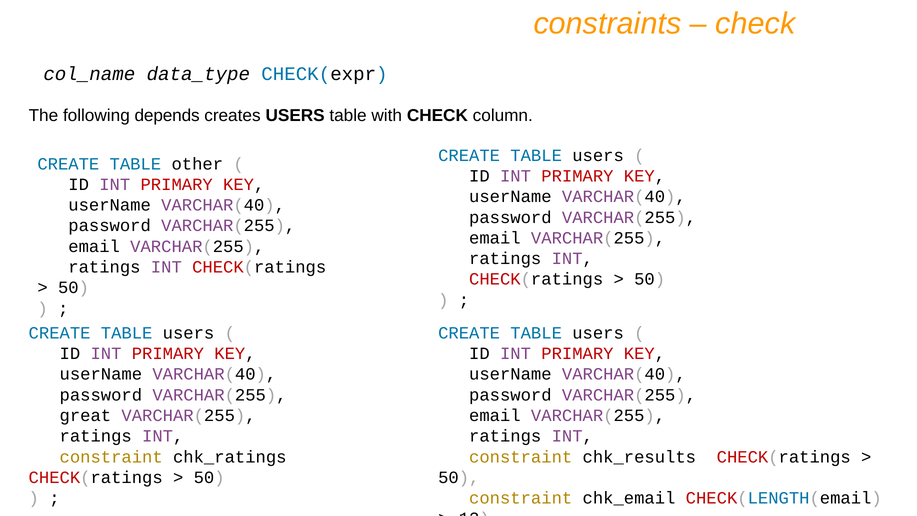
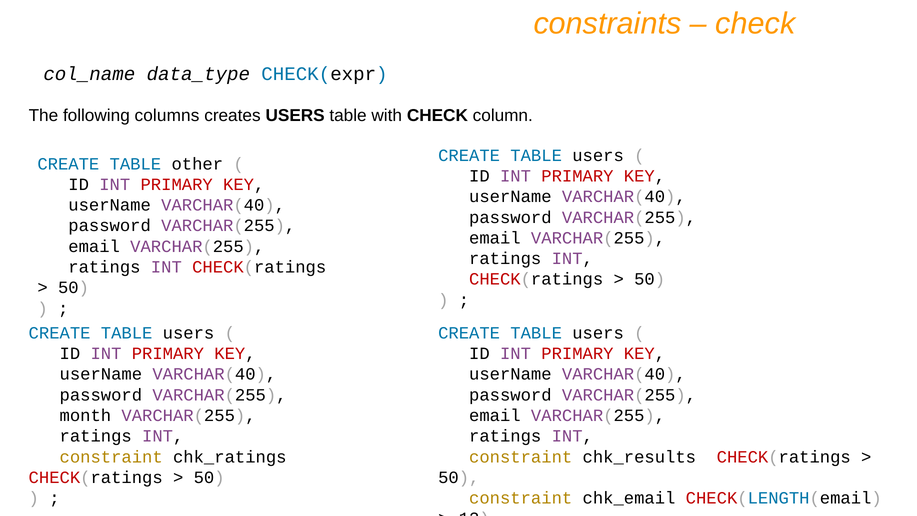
depends: depends -> columns
great: great -> month
